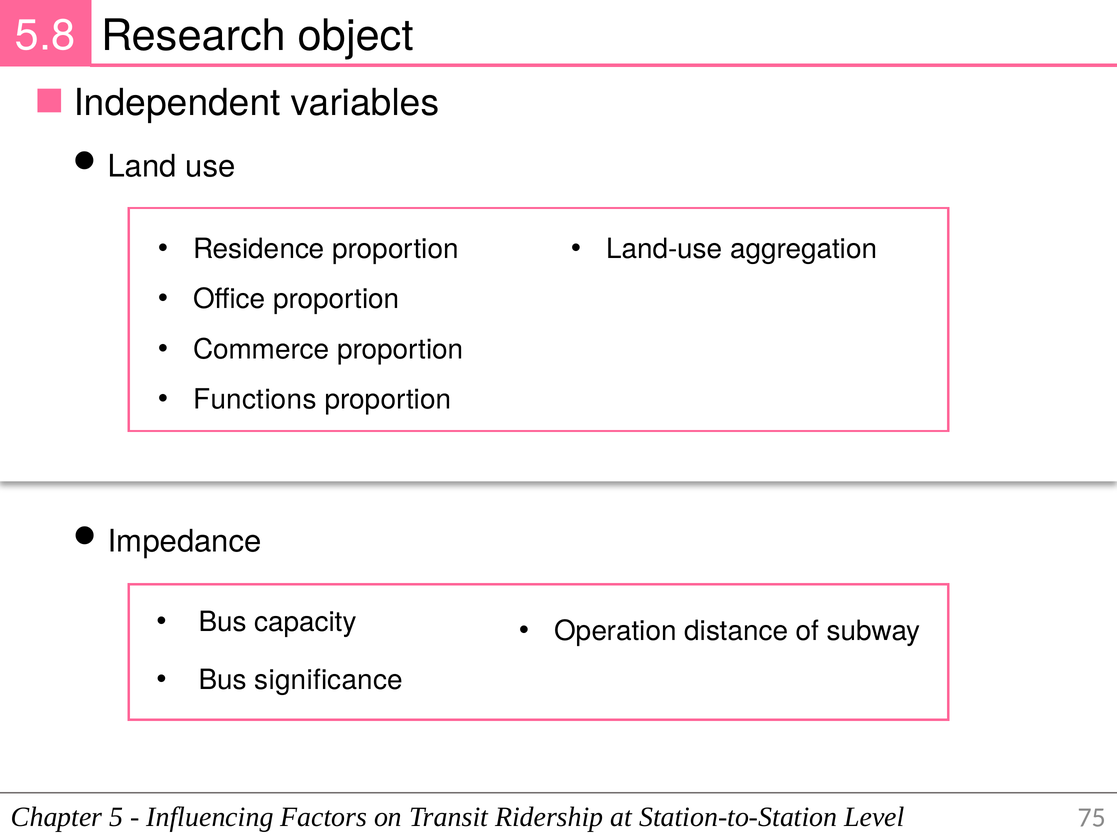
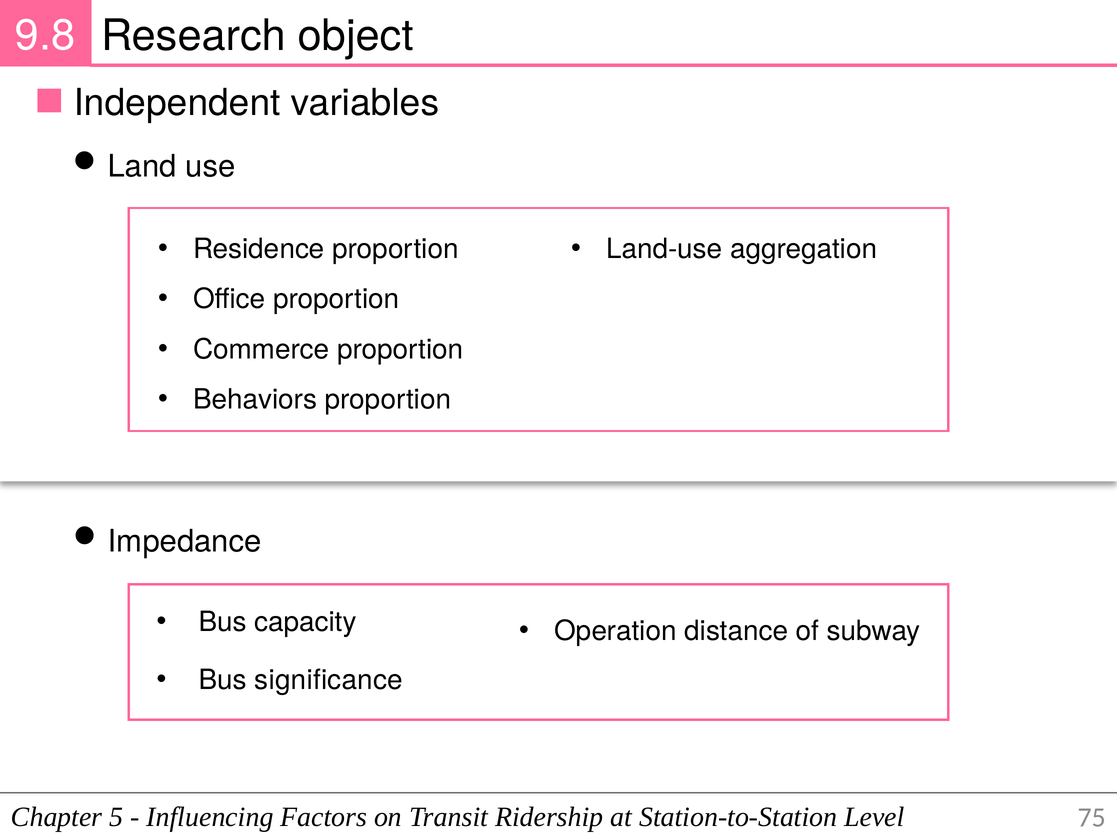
5.8: 5.8 -> 9.8
Functions: Functions -> Behaviors
